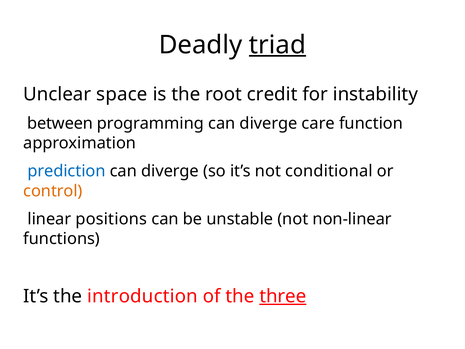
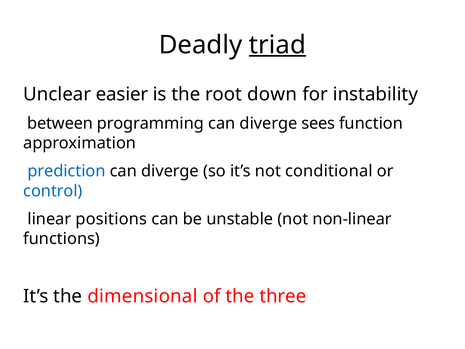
space: space -> easier
credit: credit -> down
care: care -> sees
control colour: orange -> blue
introduction: introduction -> dimensional
three underline: present -> none
